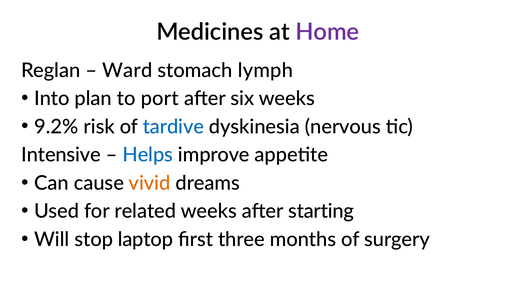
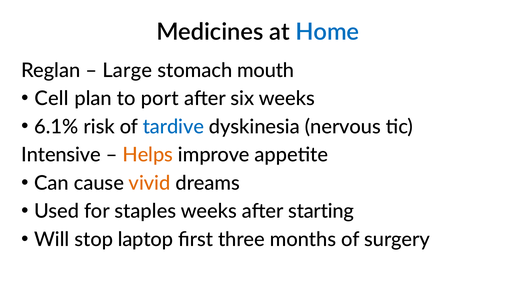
Home colour: purple -> blue
Ward: Ward -> Large
lymph: lymph -> mouth
Into: Into -> Cell
9.2%: 9.2% -> 6.1%
Helps colour: blue -> orange
related: related -> staples
